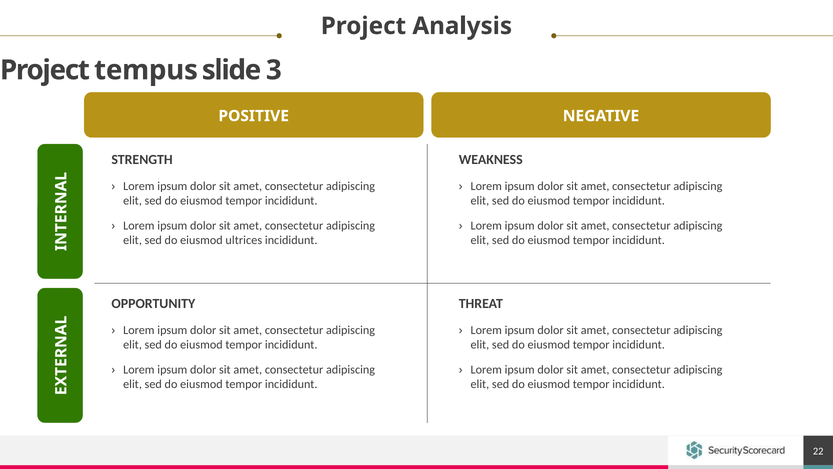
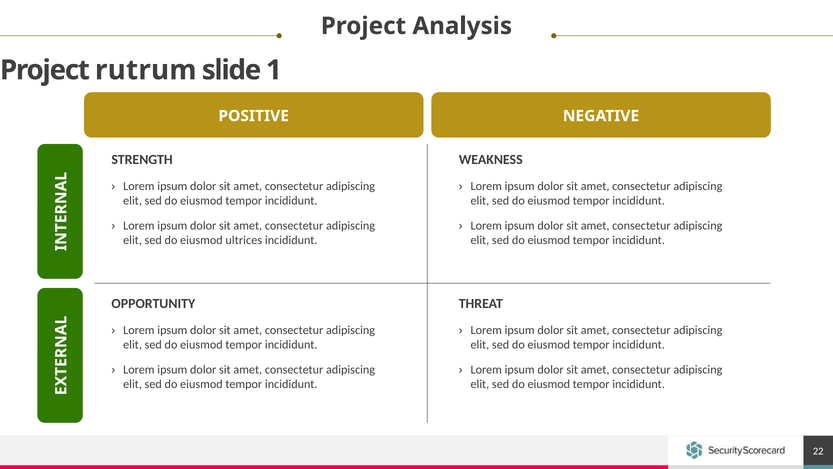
tempus: tempus -> rutrum
3: 3 -> 1
